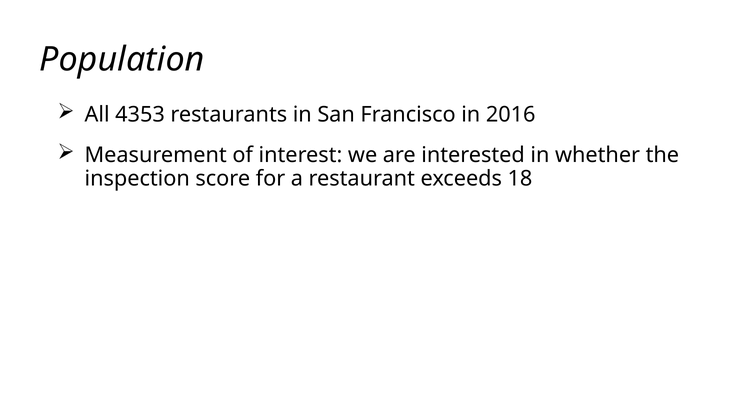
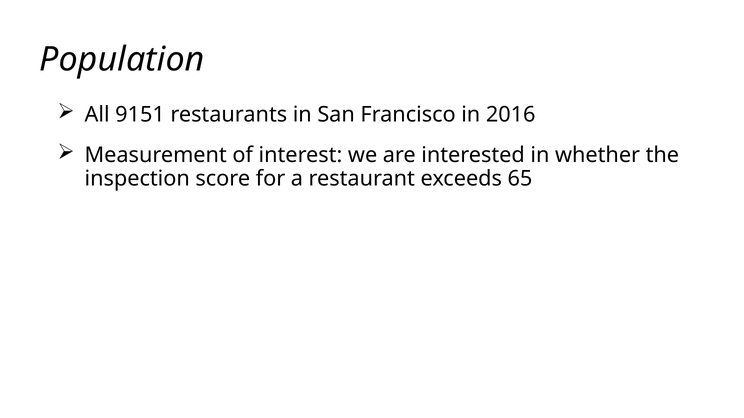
4353: 4353 -> 9151
18: 18 -> 65
